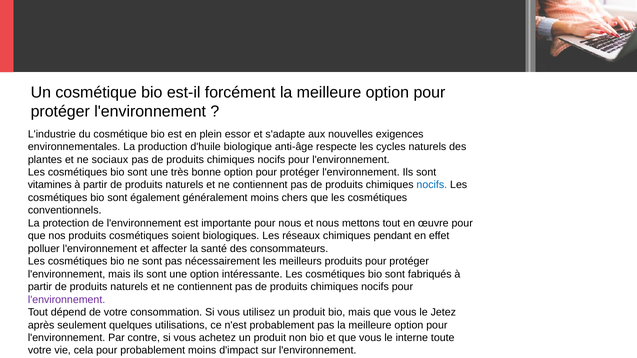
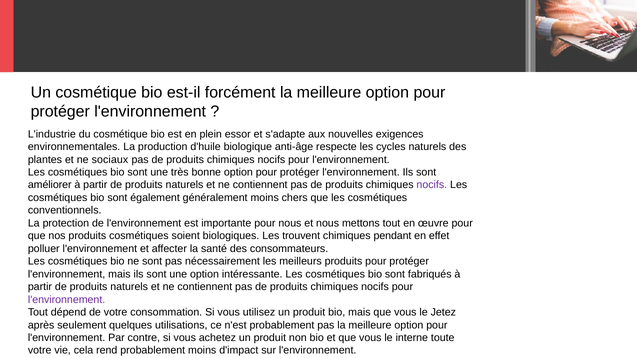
vitamines: vitamines -> améliorer
nocifs at (432, 185) colour: blue -> purple
réseaux: réseaux -> trouvent
cela pour: pour -> rend
